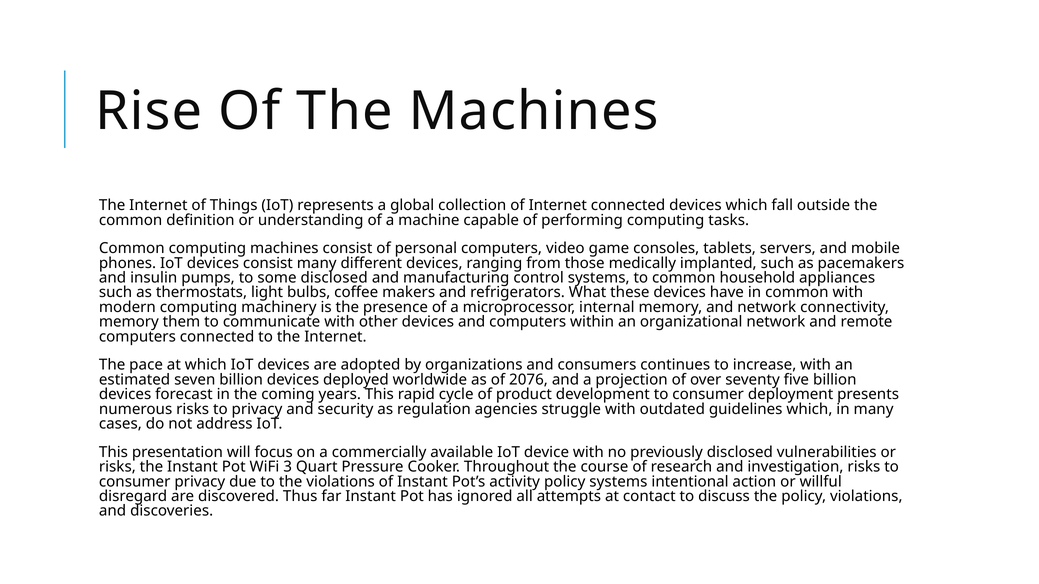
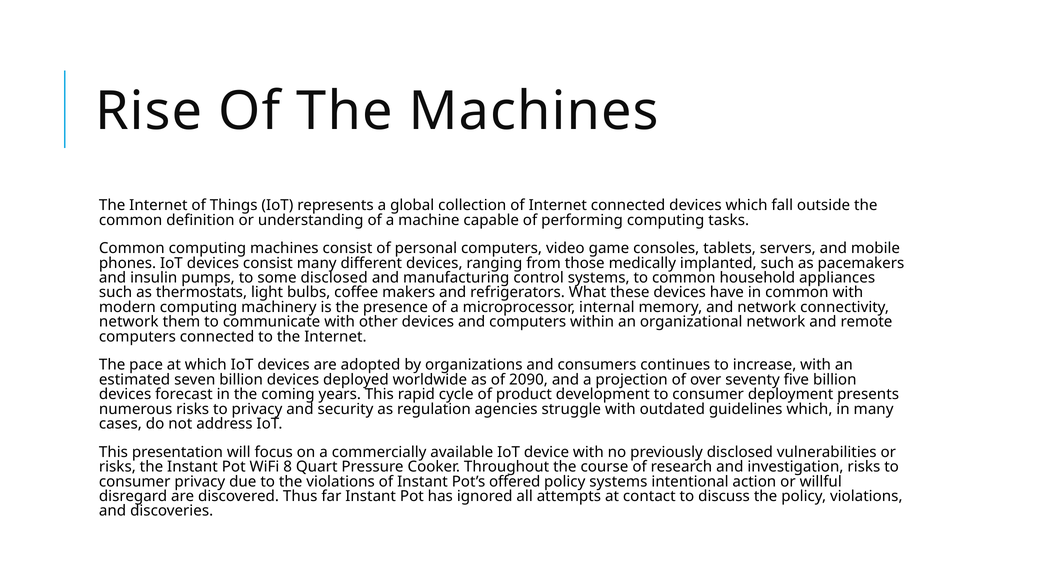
memory at (129, 322): memory -> network
2076: 2076 -> 2090
3: 3 -> 8
activity: activity -> offered
